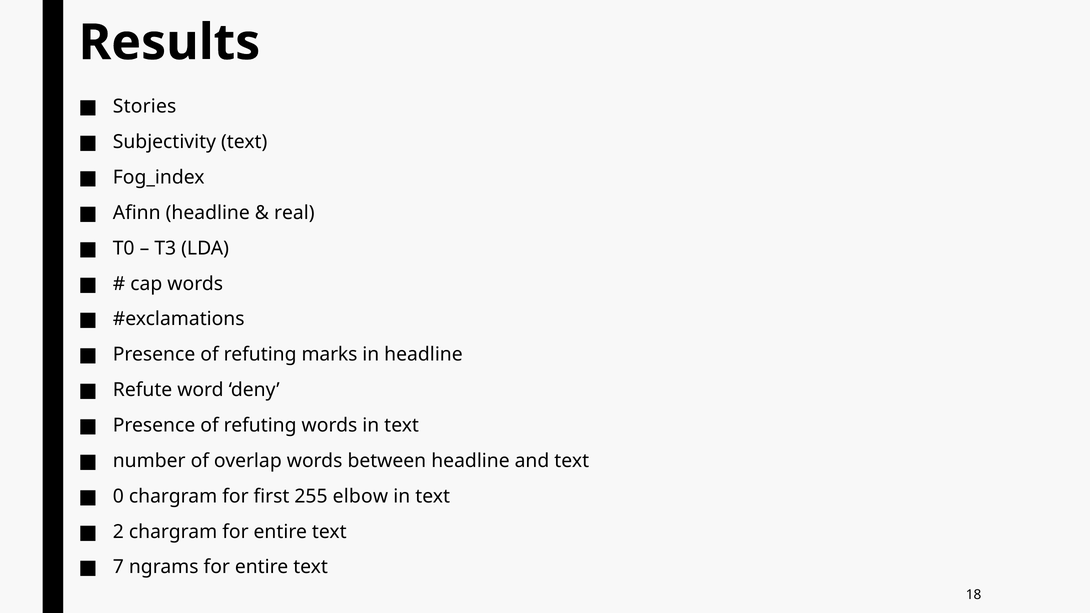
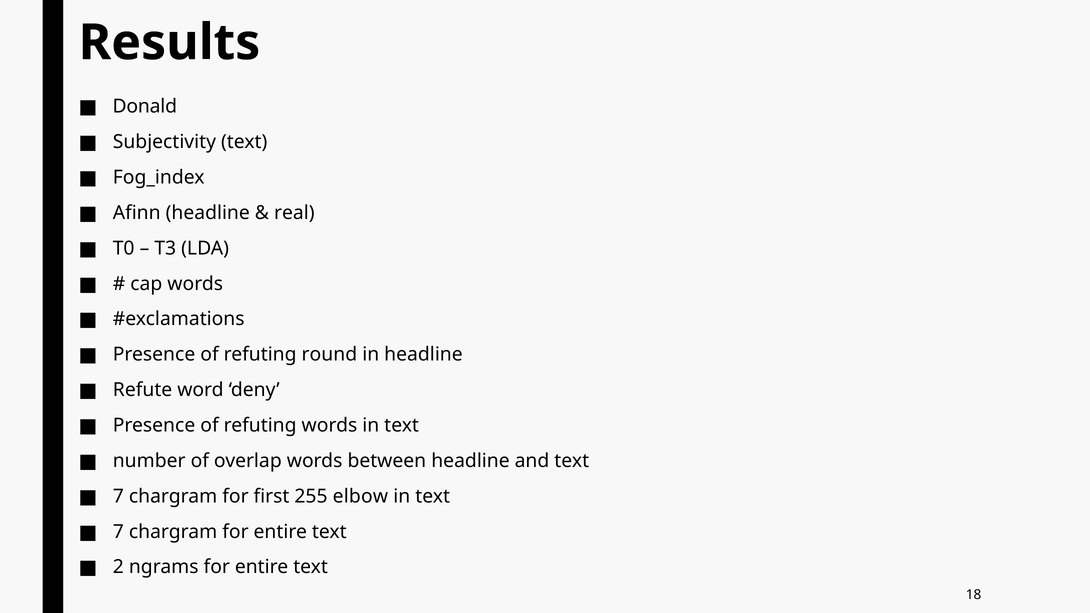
Stories: Stories -> Donald
marks: marks -> round
0 at (118, 496): 0 -> 7
2 at (118, 532): 2 -> 7
7: 7 -> 2
